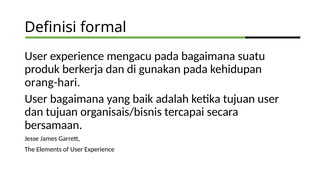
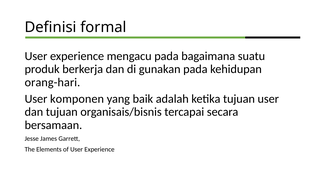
User bagaimana: bagaimana -> komponen
